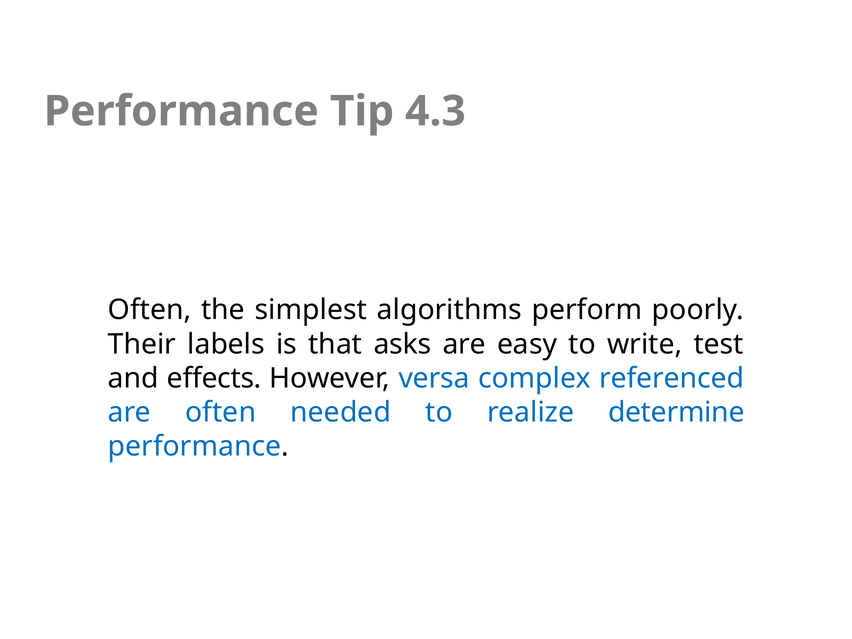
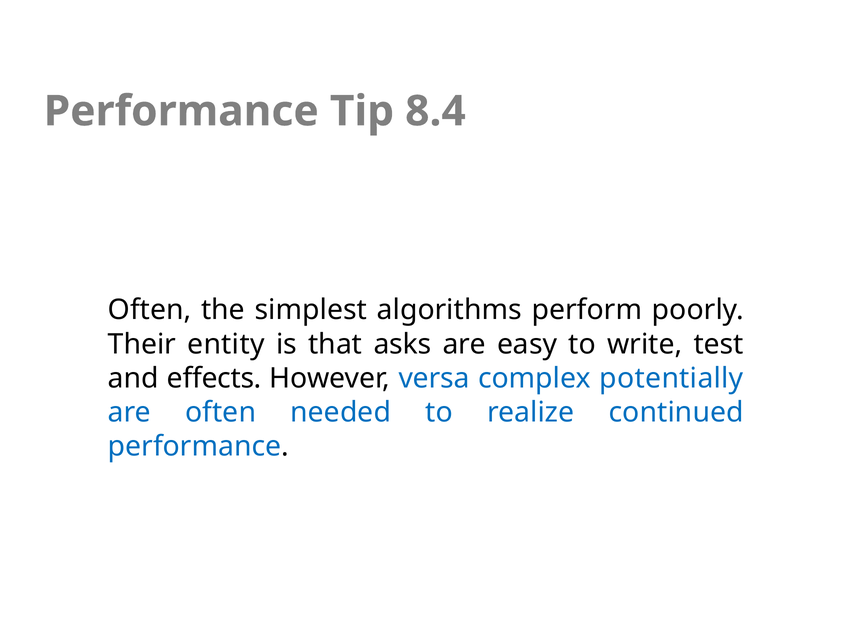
4.3: 4.3 -> 8.4
labels: labels -> entity
referenced: referenced -> potentially
determine: determine -> continued
